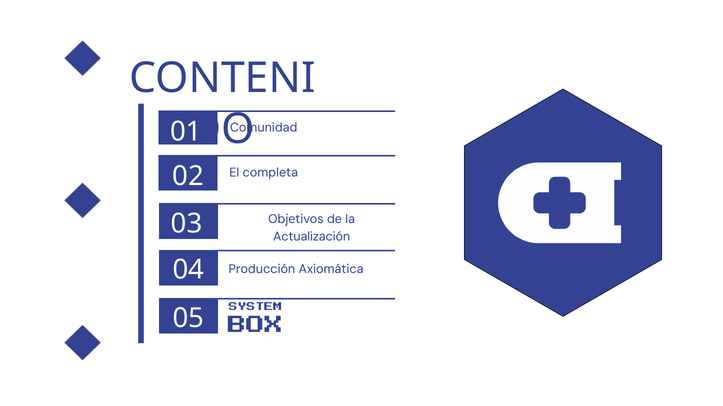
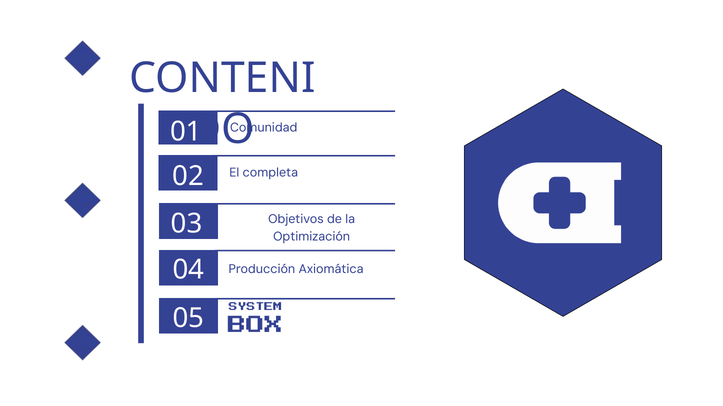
Actualización: Actualización -> Optimización
